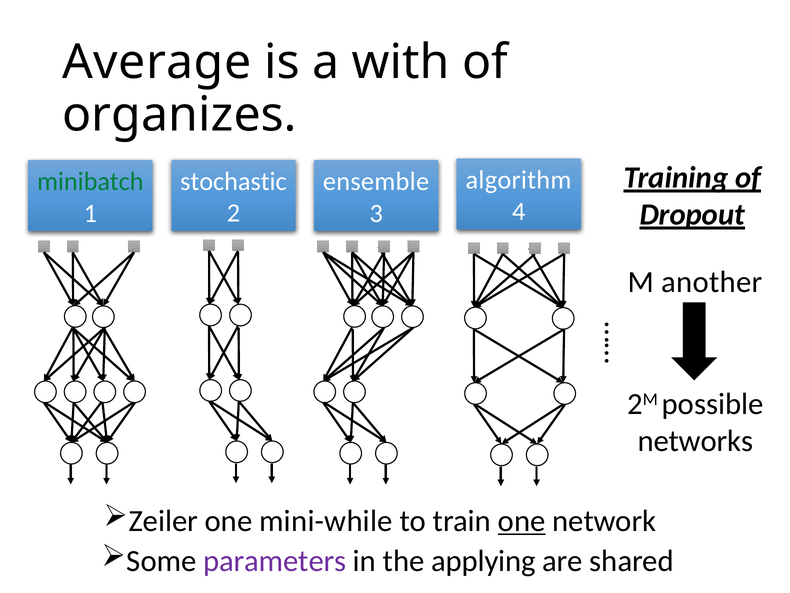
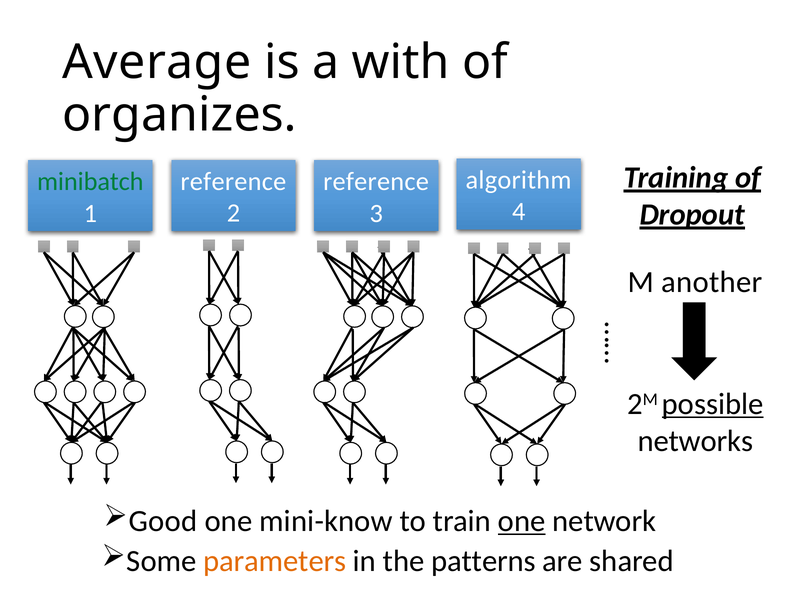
stochastic at (233, 181): stochastic -> reference
ensemble at (376, 182): ensemble -> reference
possible underline: none -> present
Zeiler: Zeiler -> Good
mini-while: mini-while -> mini-know
parameters colour: purple -> orange
applying: applying -> patterns
